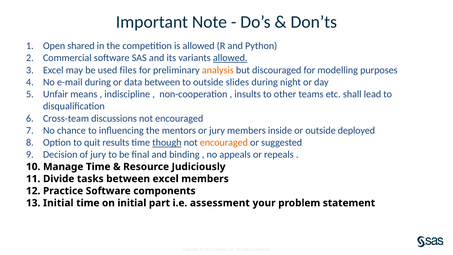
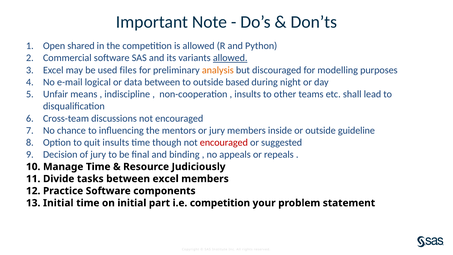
e-mail during: during -> logical
slides: slides -> based
deployed: deployed -> guideline
quit results: results -> insults
though underline: present -> none
encouraged at (224, 142) colour: orange -> red
i.e assessment: assessment -> competition
